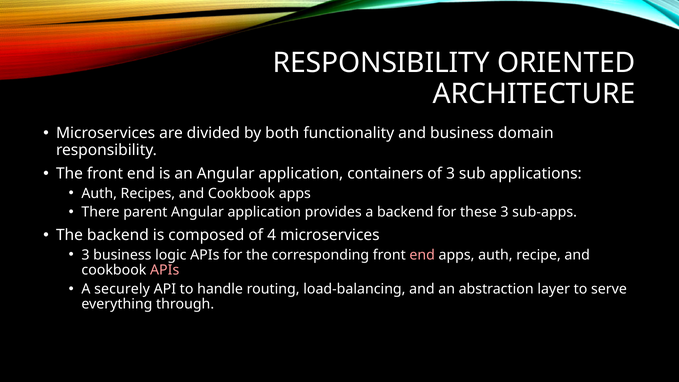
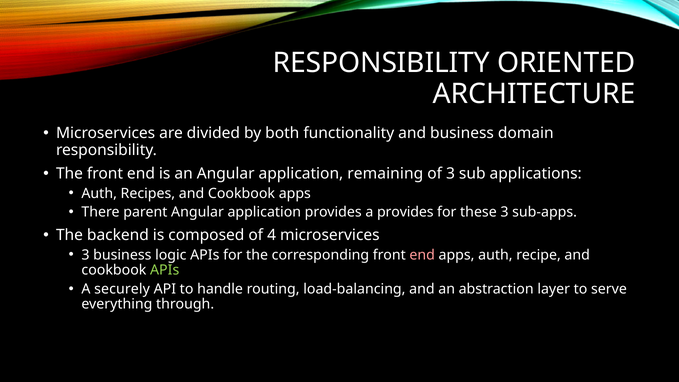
containers: containers -> remaining
a backend: backend -> provides
APIs at (165, 270) colour: pink -> light green
